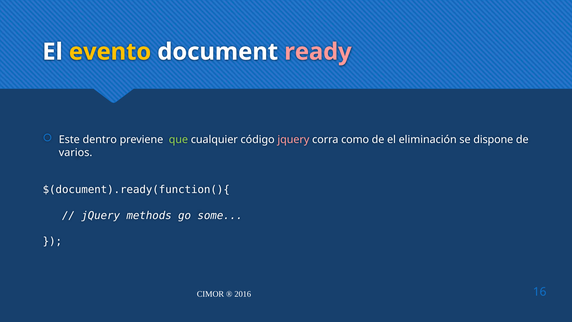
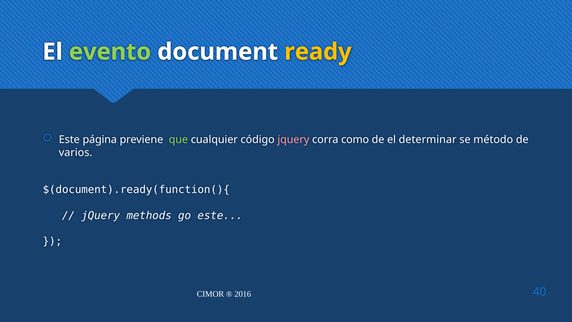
evento colour: yellow -> light green
ready colour: pink -> yellow
dentro: dentro -> página
eliminación: eliminación -> determinar
dispone: dispone -> método
go some: some -> este
16: 16 -> 40
